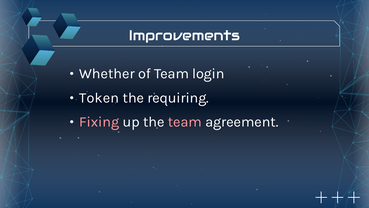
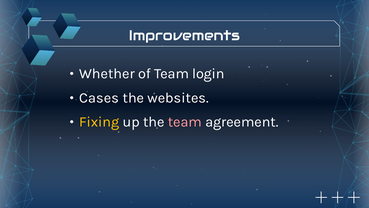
Token: Token -> Cases
requiring: requiring -> websites
Fixing colour: pink -> yellow
